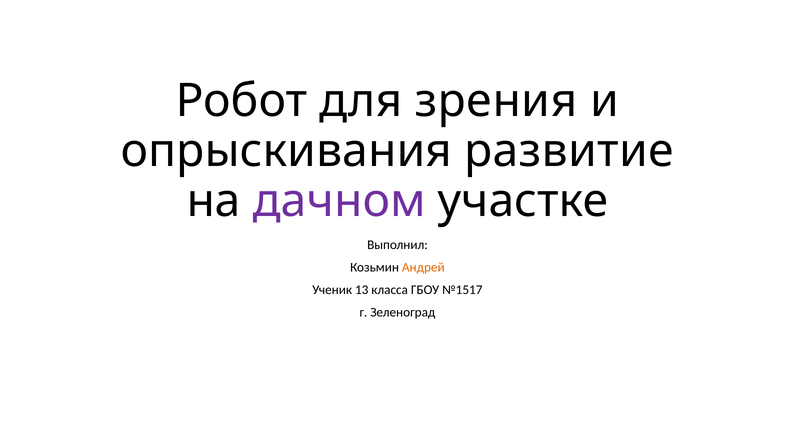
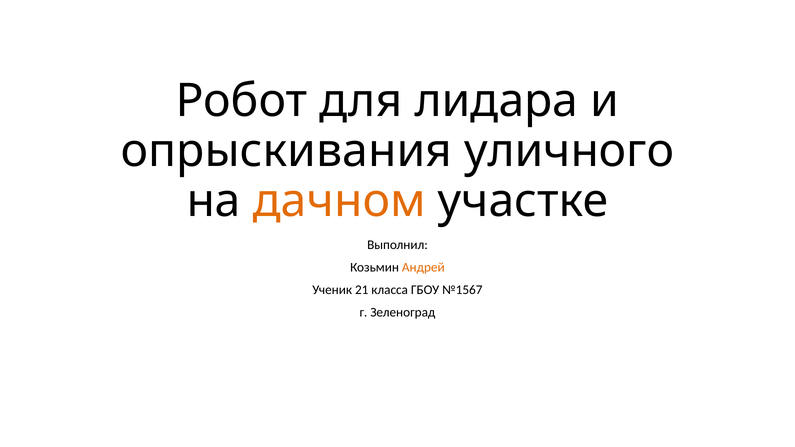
зрения: зрения -> лидара
развитие: развитие -> уличного
дачном colour: purple -> orange
13: 13 -> 21
№1517: №1517 -> №1567
